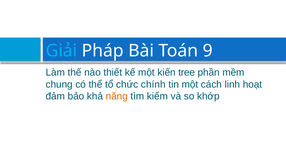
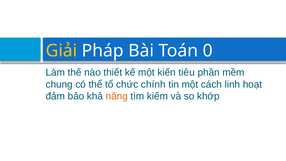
Giải colour: light blue -> yellow
9: 9 -> 0
tree: tree -> tiêu
